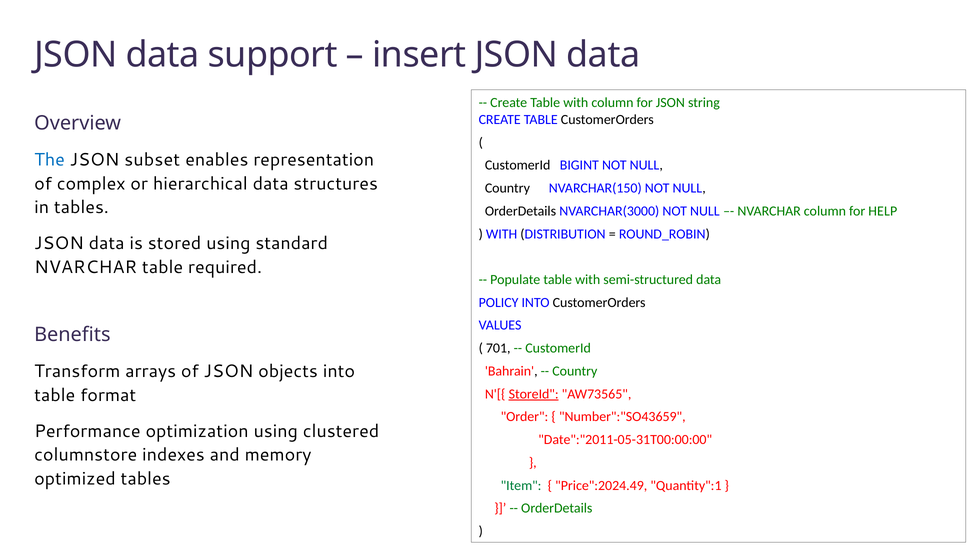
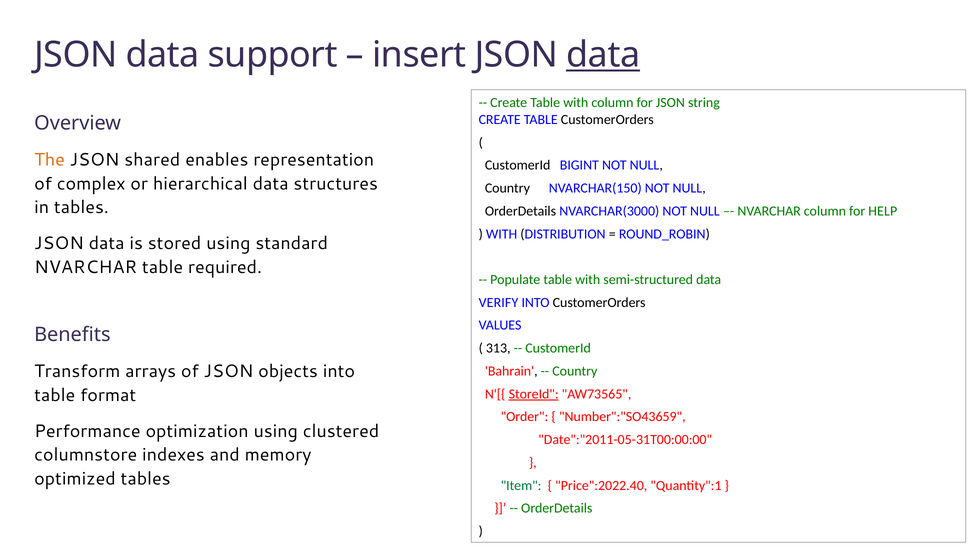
data at (603, 55) underline: none -> present
The colour: blue -> orange
subset: subset -> shared
POLICY: POLICY -> VERIFY
701: 701 -> 313
Price":2024.49: Price":2024.49 -> Price":2022.40
